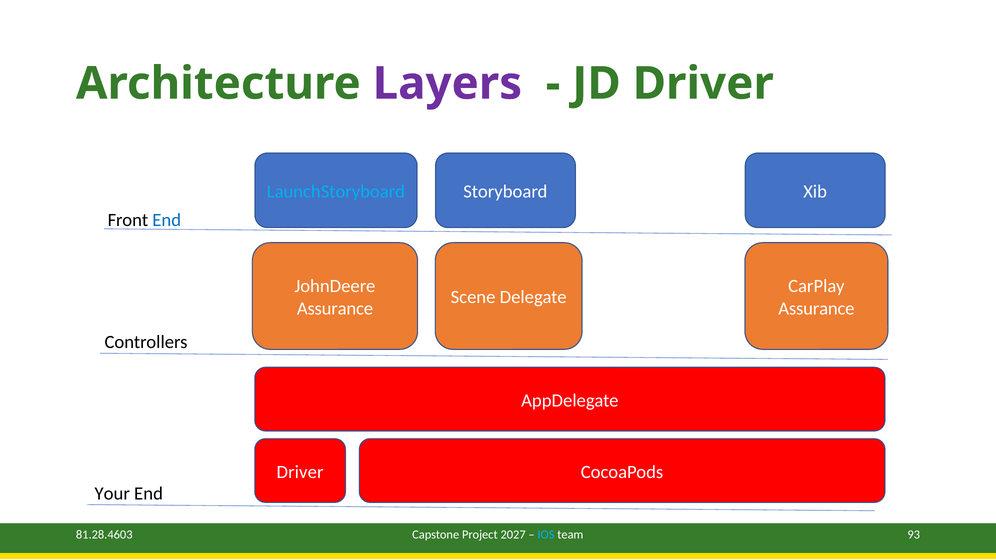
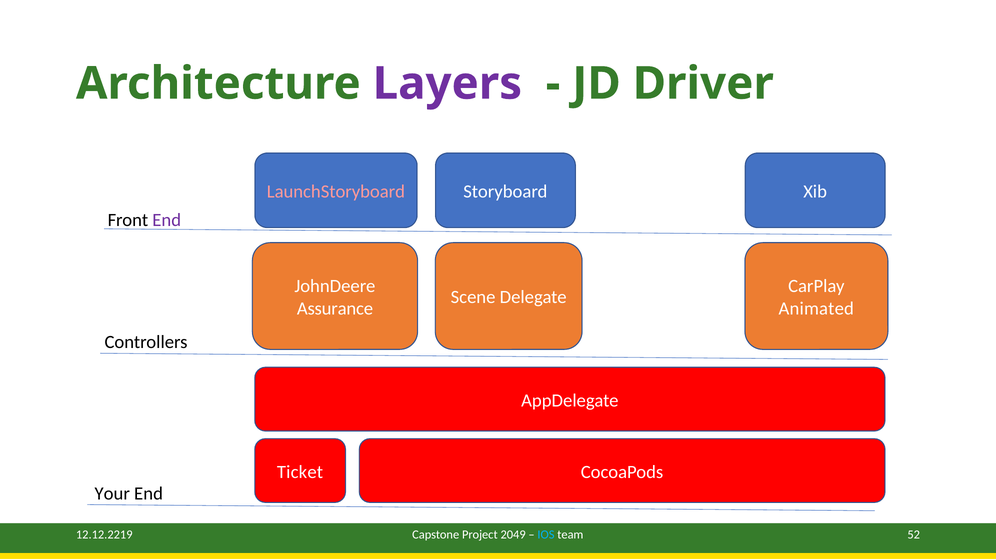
LaunchStoryboard colour: light blue -> pink
End at (167, 220) colour: blue -> purple
Assurance at (816, 309): Assurance -> Animated
Driver at (300, 472): Driver -> Ticket
81.28.4603: 81.28.4603 -> 12.12.2219
2027: 2027 -> 2049
93: 93 -> 52
